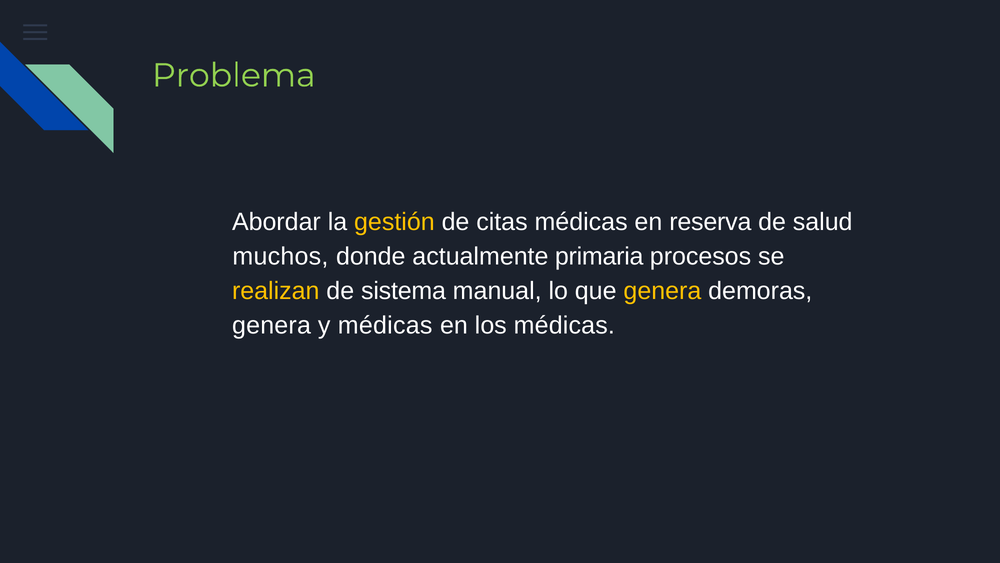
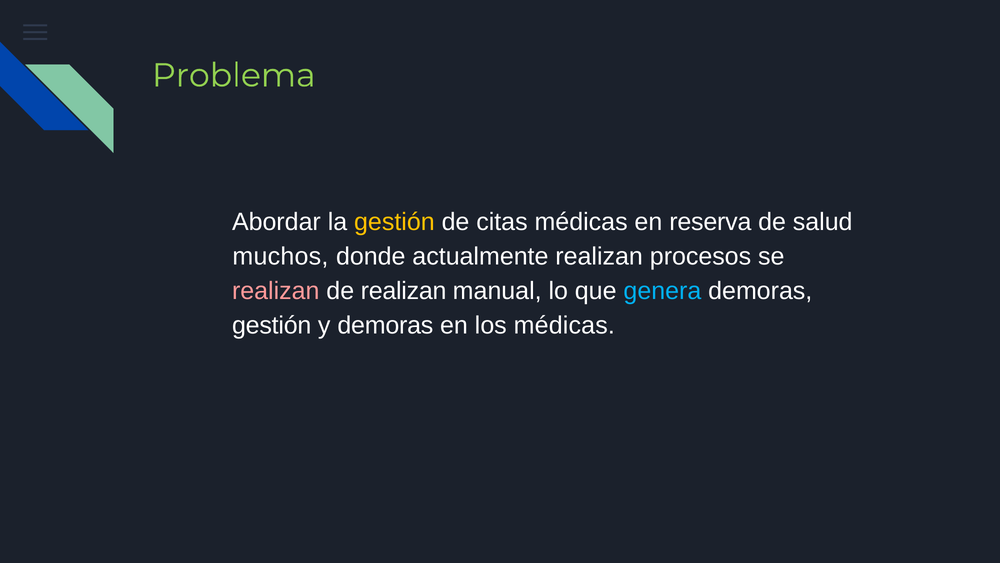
actualmente primaria: primaria -> realizan
realizan at (276, 291) colour: yellow -> pink
de sistema: sistema -> realizan
genera at (662, 291) colour: yellow -> light blue
genera at (271, 325): genera -> gestión
y médicas: médicas -> demoras
